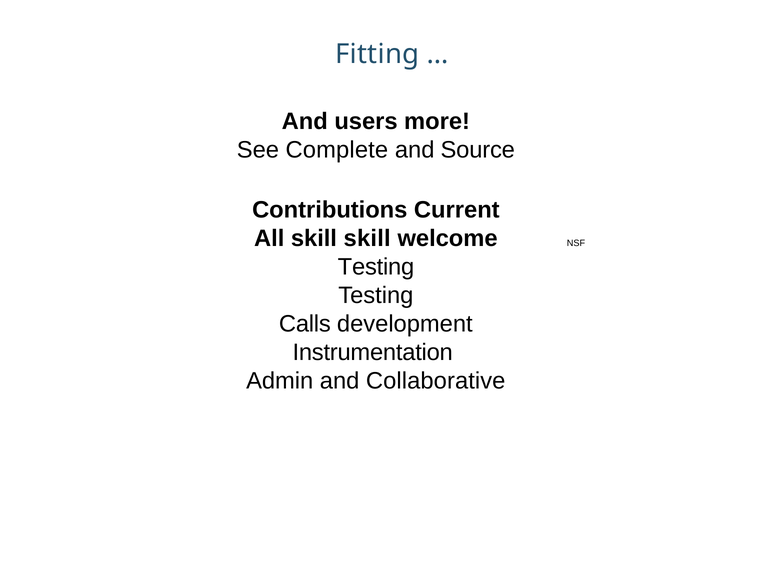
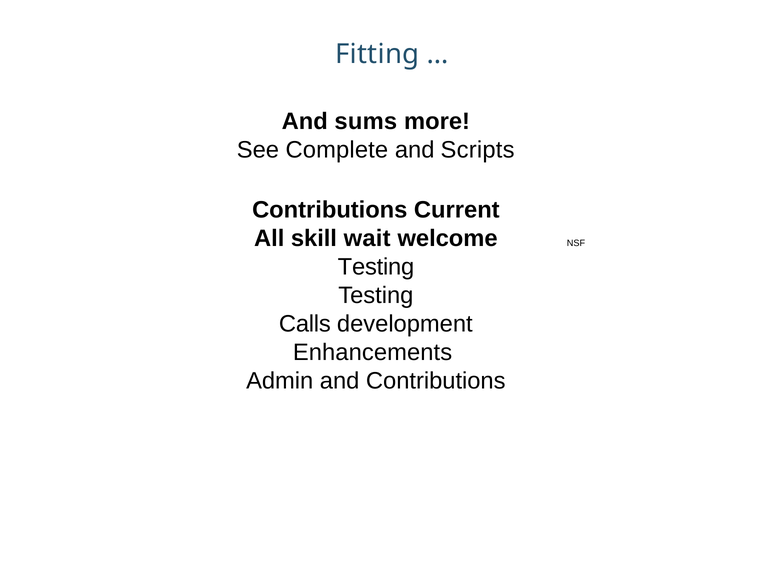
users: users -> sums
Source: Source -> Scripts
skill skill: skill -> wait
Instrumentation: Instrumentation -> Enhancements
and Collaborative: Collaborative -> Contributions
